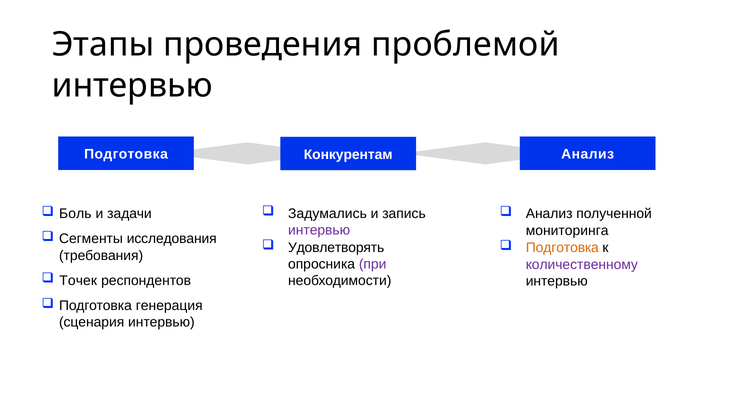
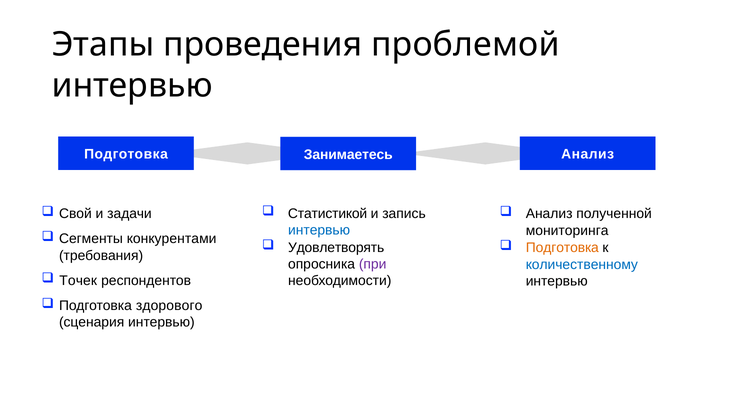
Конкурентам: Конкурентам -> Занимаетесь
Задумались: Задумались -> Статистикой
Боль: Боль -> Свой
интервью at (319, 230) colour: purple -> blue
исследования: исследования -> конкурентами
количественному colour: purple -> blue
генерация: генерация -> здорового
